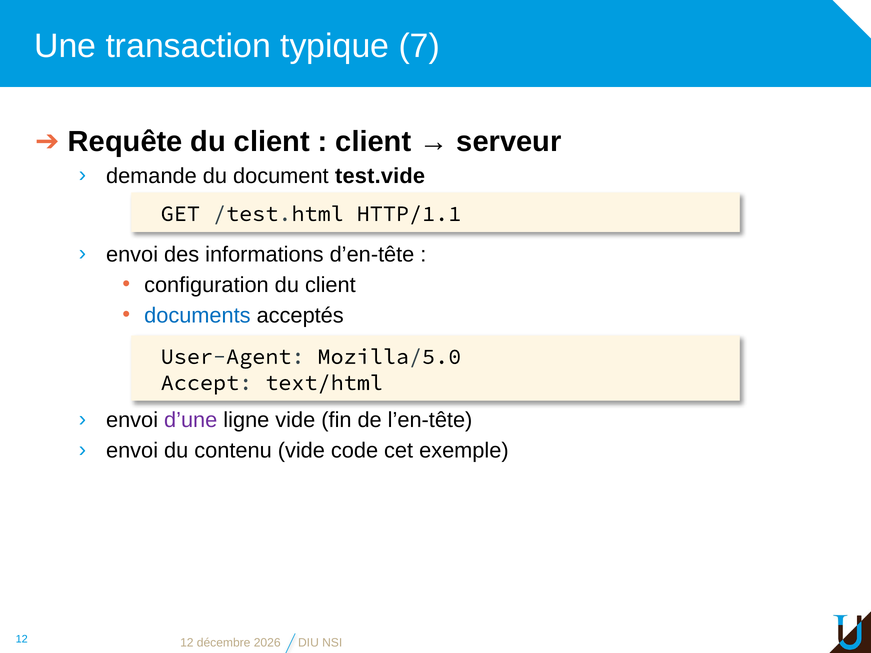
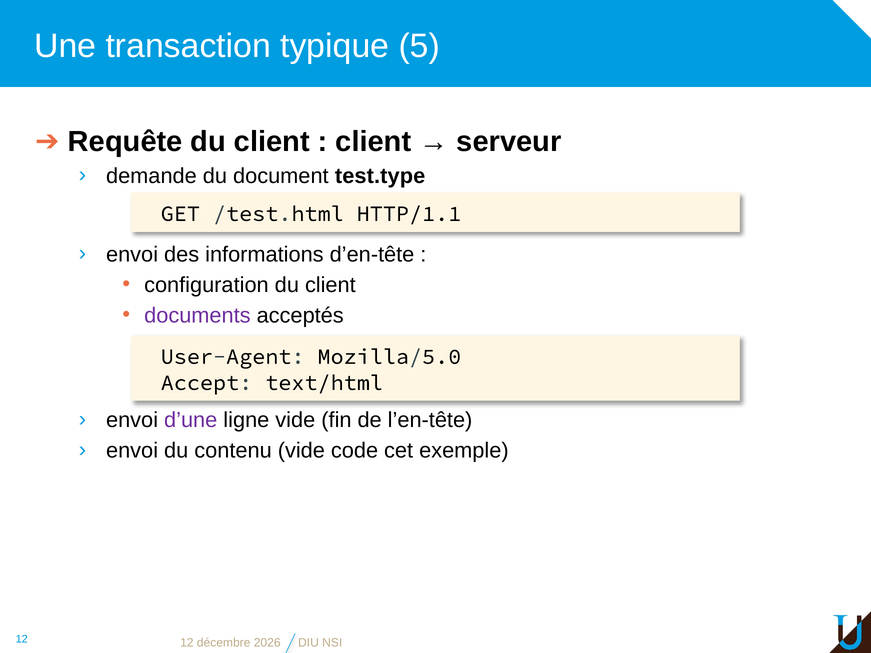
7: 7 -> 5
test.vide: test.vide -> test.type
documents colour: blue -> purple
